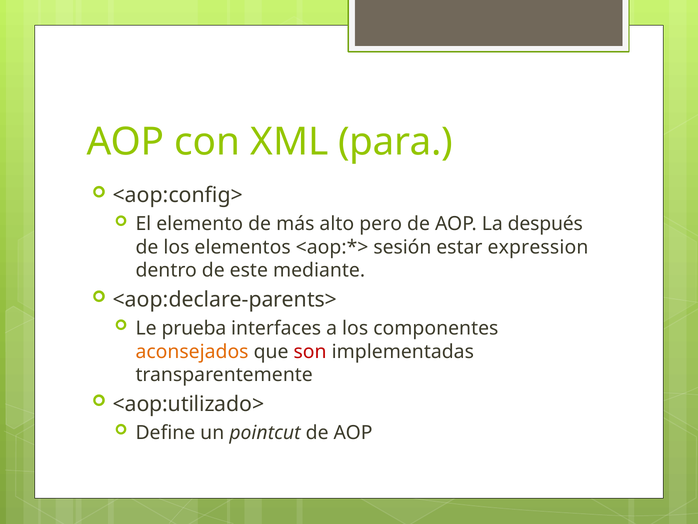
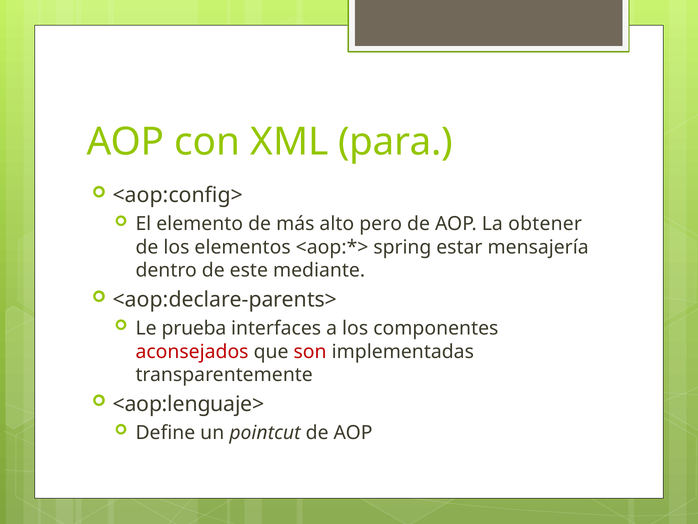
después: después -> obtener
sesión: sesión -> spring
expression: expression -> mensajería
aconsejados colour: orange -> red
<aop:utilizado>: <aop:utilizado> -> <aop:lenguaje>
